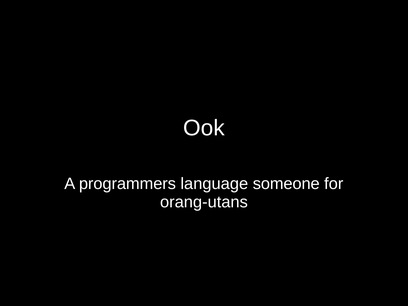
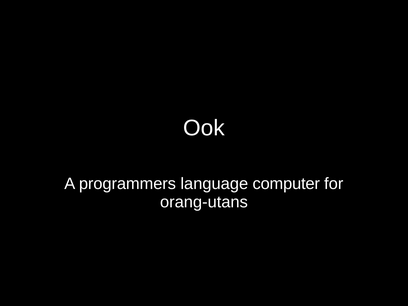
someone: someone -> computer
